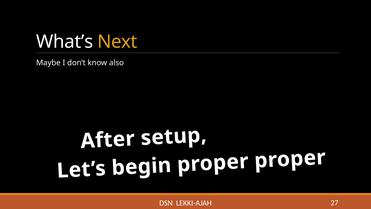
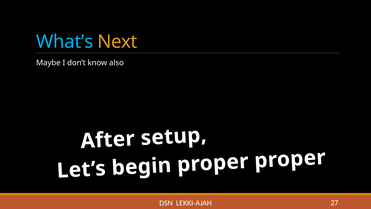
What’s colour: white -> light blue
